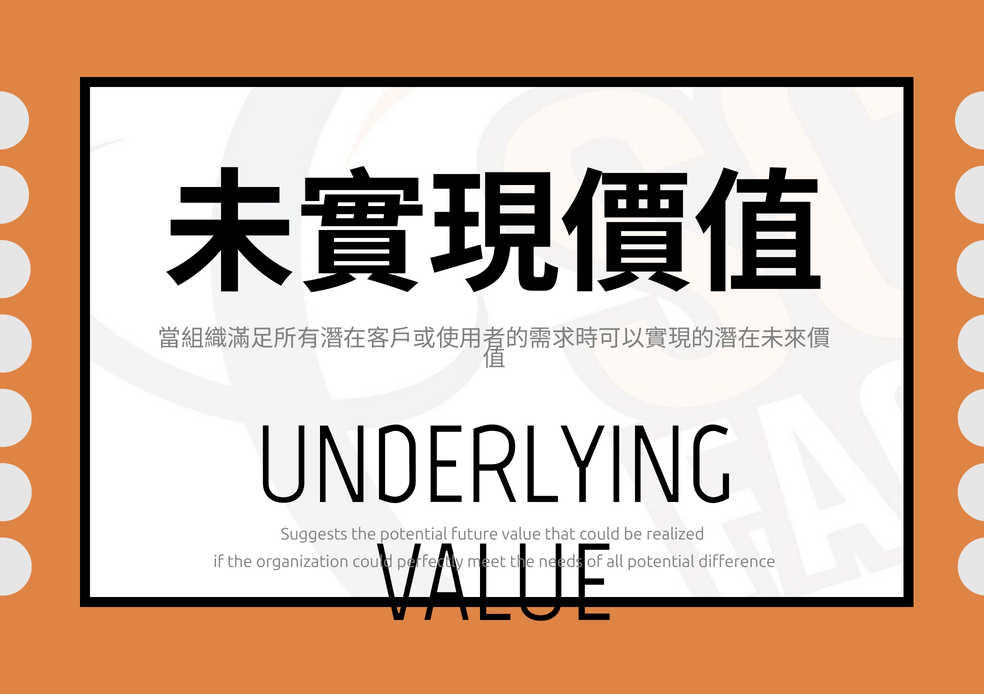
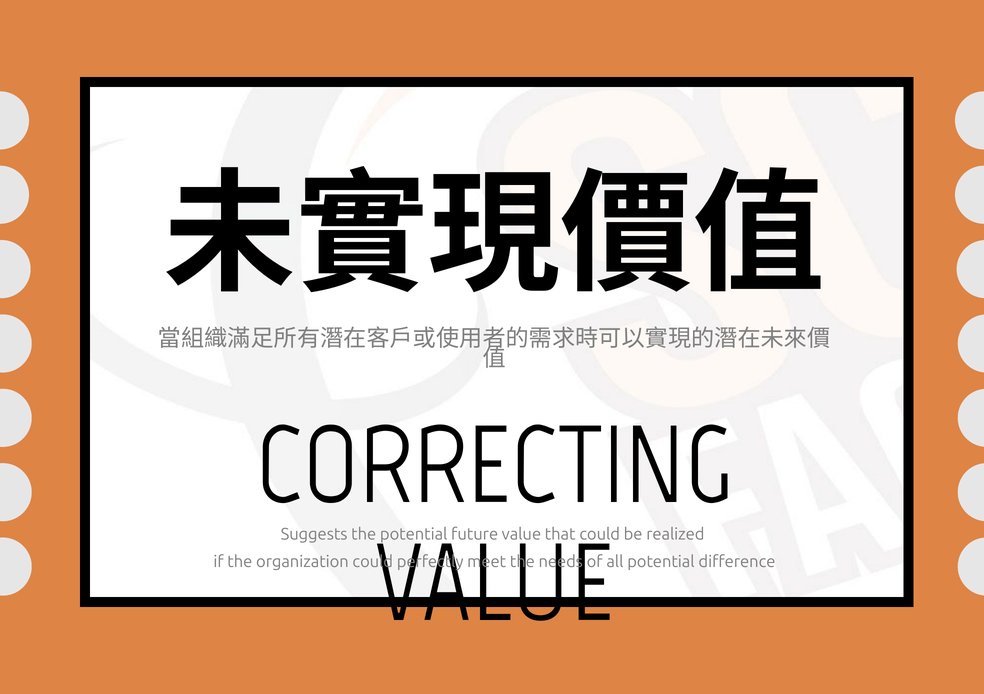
UNDERLYING: UNDERLYING -> CORRECTING
